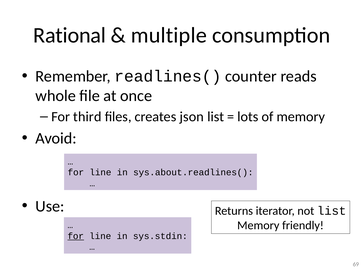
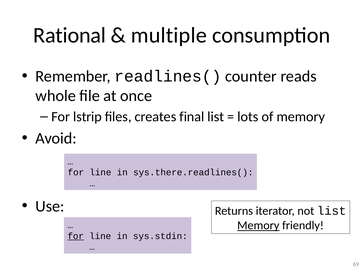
third: third -> lstrip
json: json -> final
sys.about.readlines(: sys.about.readlines( -> sys.there.readlines(
Memory at (258, 225) underline: none -> present
